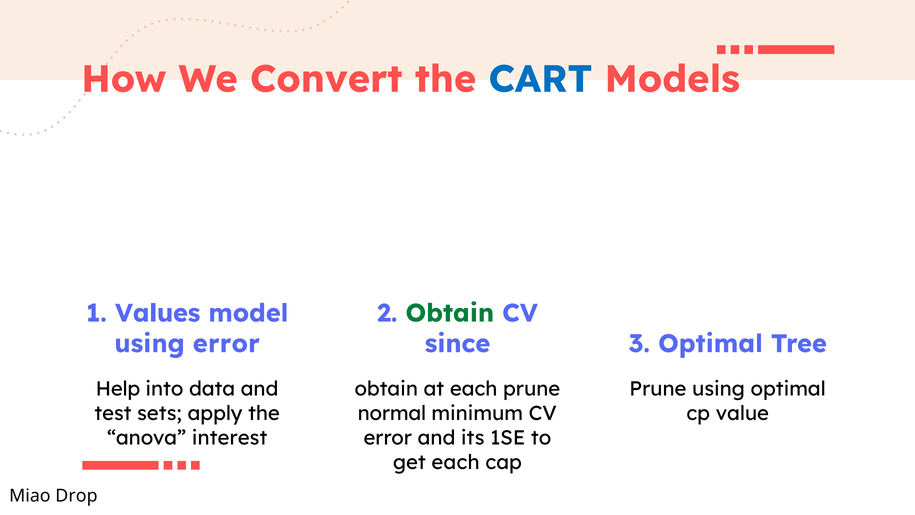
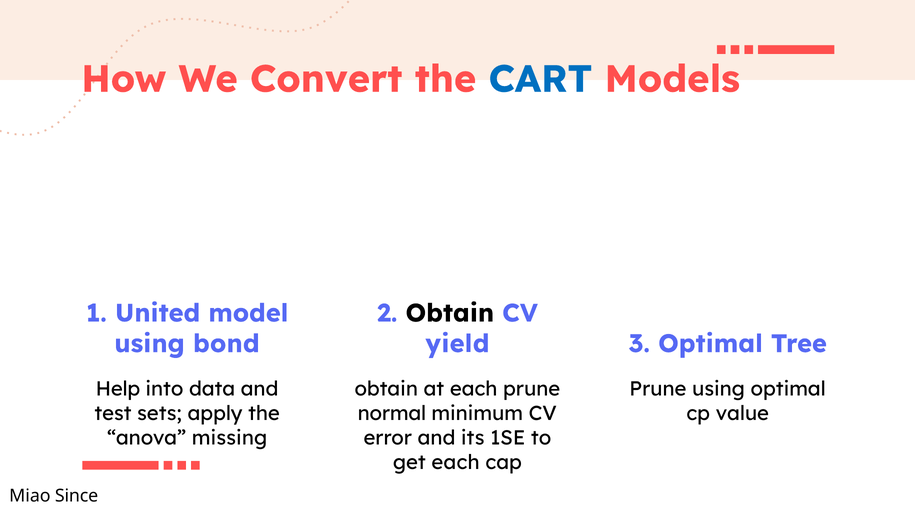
Values: Values -> United
Obtain at (450, 313) colour: green -> black
using error: error -> bond
since: since -> yield
interest: interest -> missing
Drop: Drop -> Since
